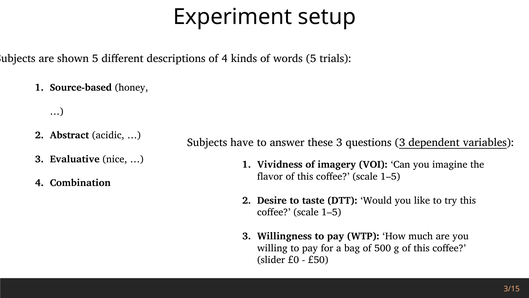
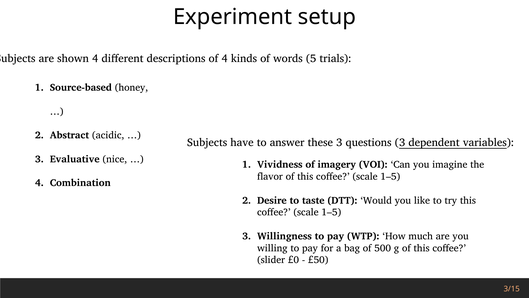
shown 5: 5 -> 4
